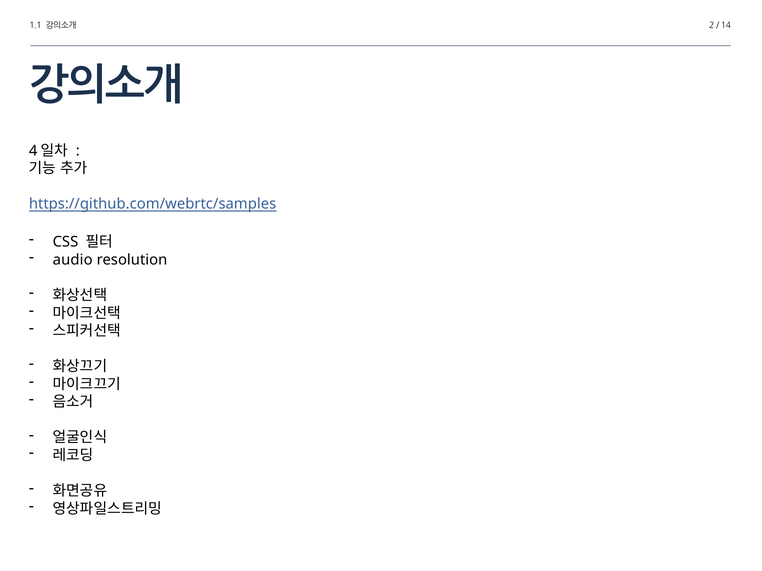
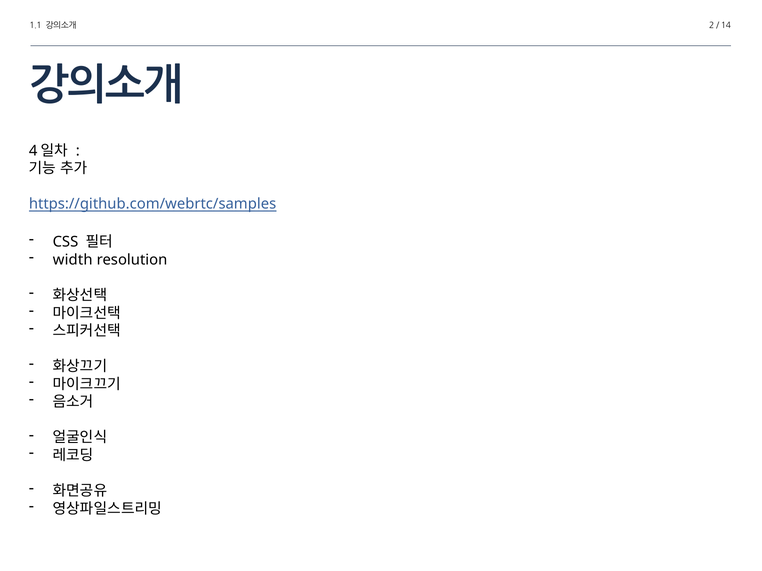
audio: audio -> width
